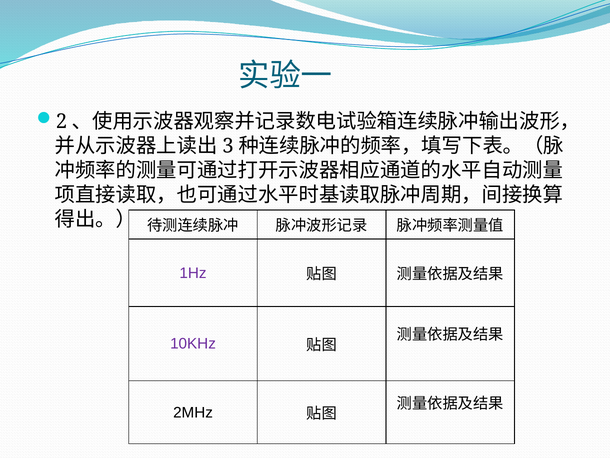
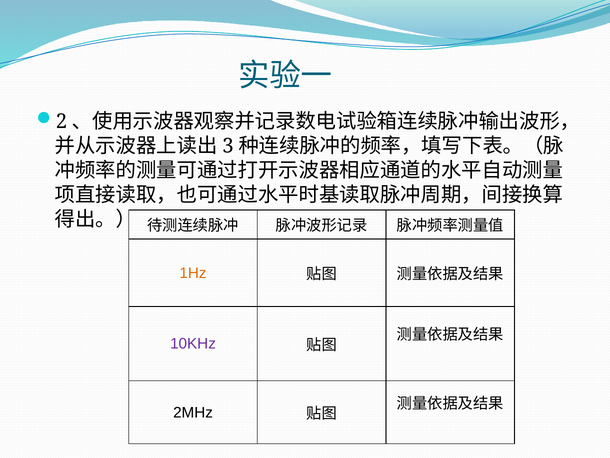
1Hz colour: purple -> orange
